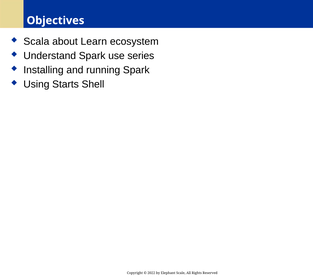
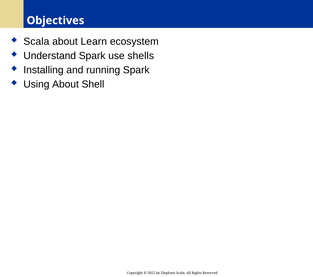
series: series -> shells
Using Starts: Starts -> About
